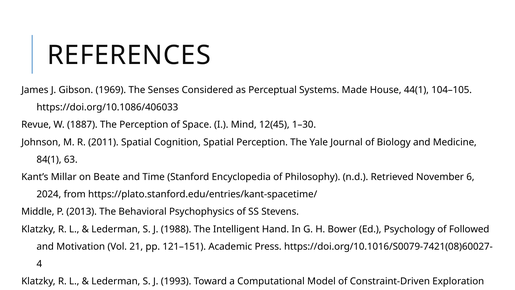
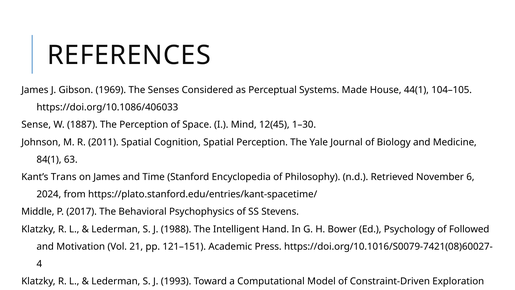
Revue: Revue -> Sense
Millar: Millar -> Trans
on Beate: Beate -> James
2013: 2013 -> 2017
